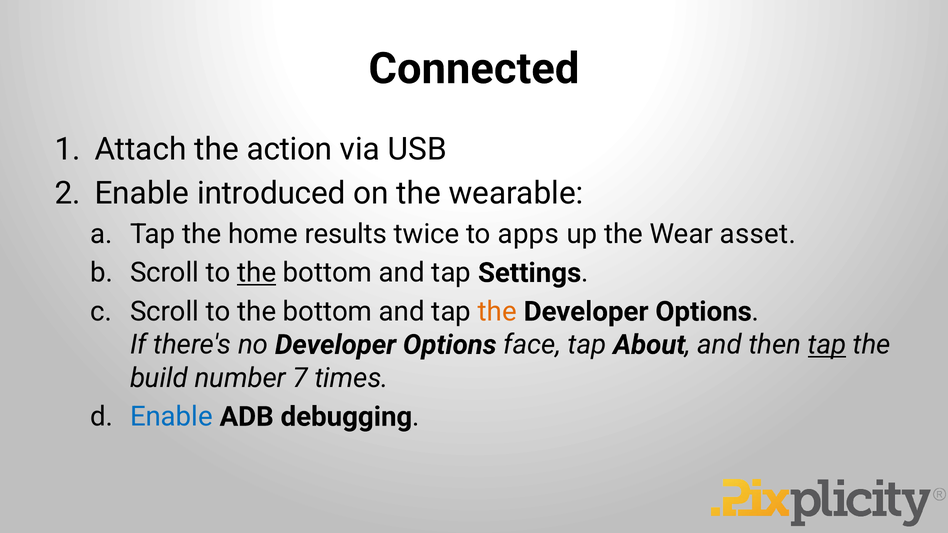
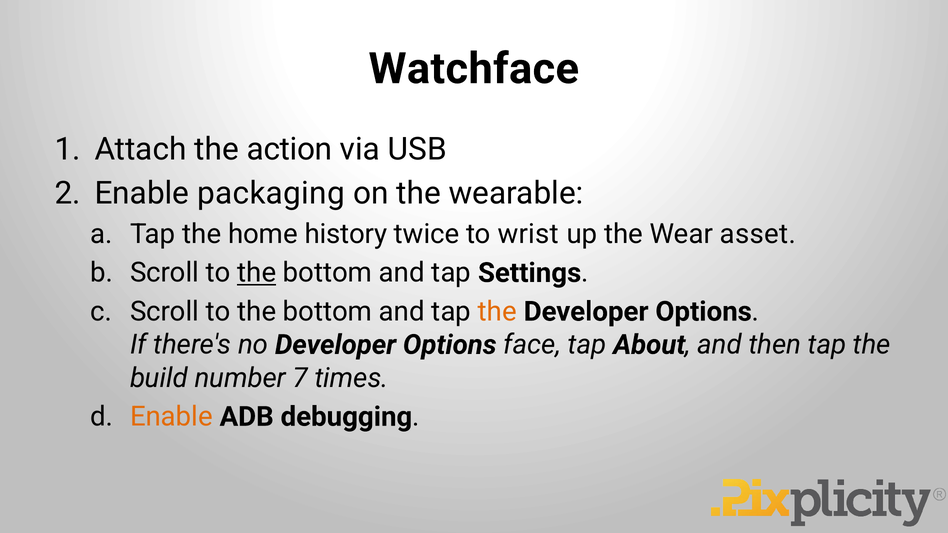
Connected: Connected -> Watchface
introduced: introduced -> packaging
results: results -> history
apps: apps -> wrist
tap at (827, 345) underline: present -> none
Enable at (171, 417) colour: blue -> orange
